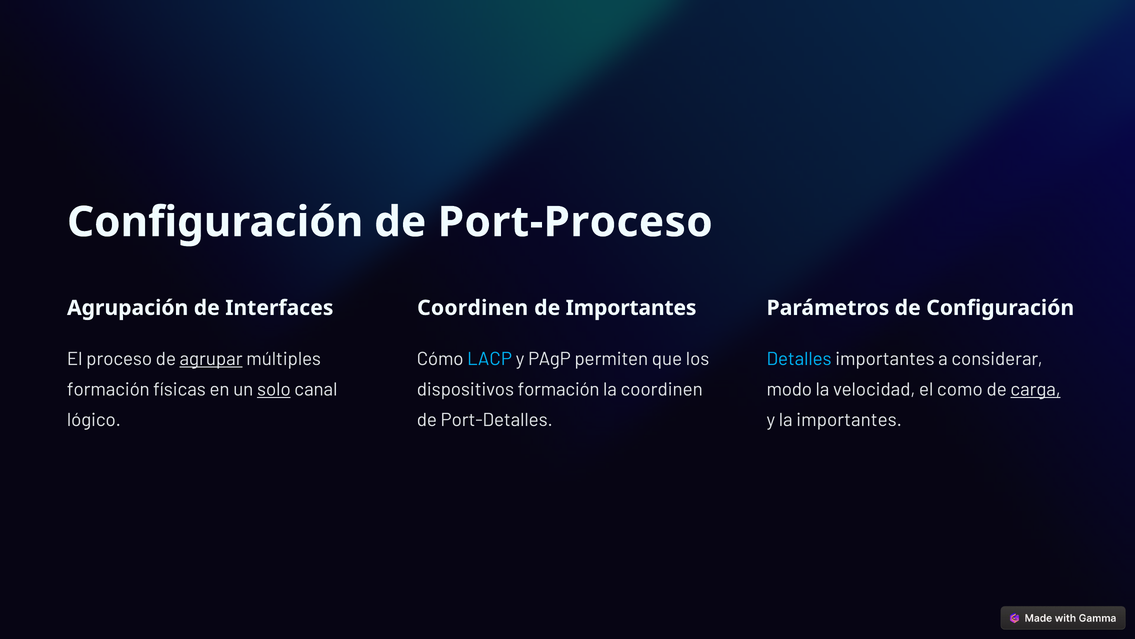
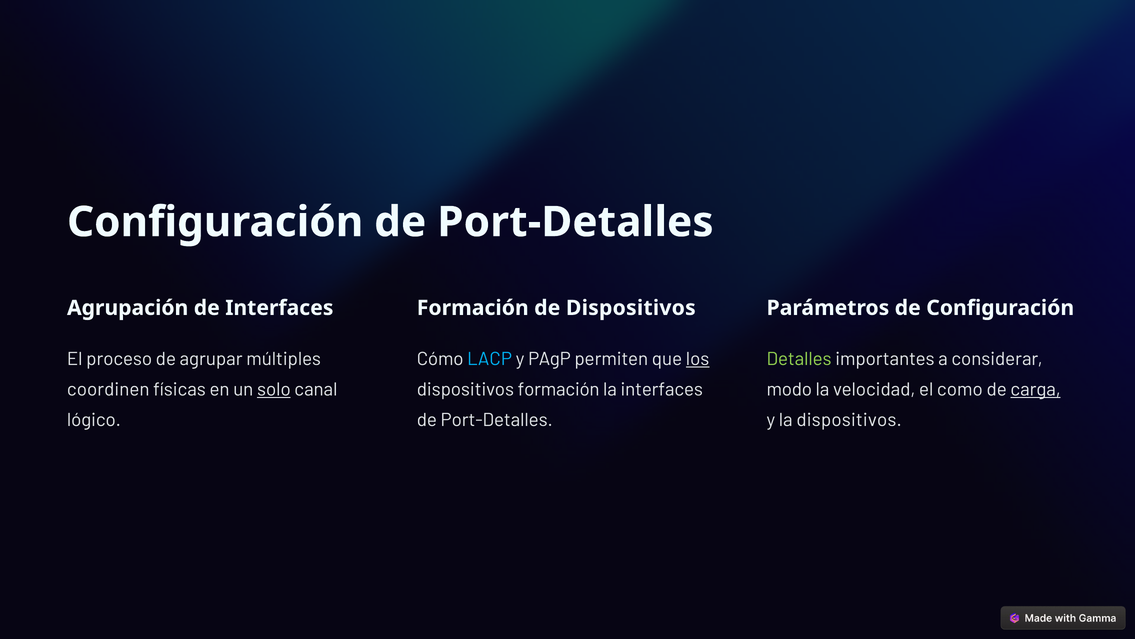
Configuración de Port-Proceso: Port-Proceso -> Port-Detalles
Coordinen at (473, 308): Coordinen -> Formación
de Importantes: Importantes -> Dispositivos
agrupar underline: present -> none
los underline: none -> present
Detalles colour: light blue -> light green
formación at (108, 389): formación -> coordinen
la coordinen: coordinen -> interfaces
la importantes: importantes -> dispositivos
